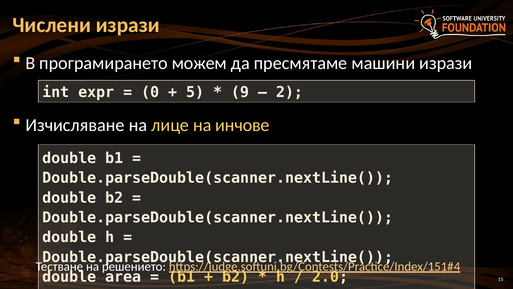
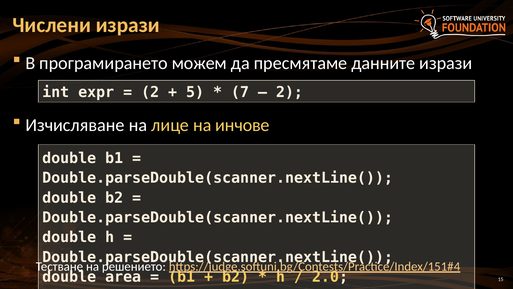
машини: машини -> данните
0 at (150, 92): 0 -> 2
9: 9 -> 7
